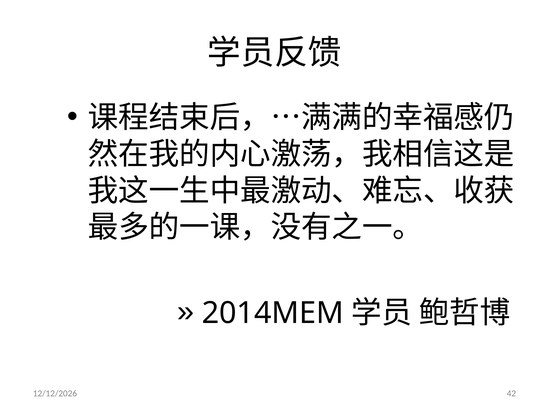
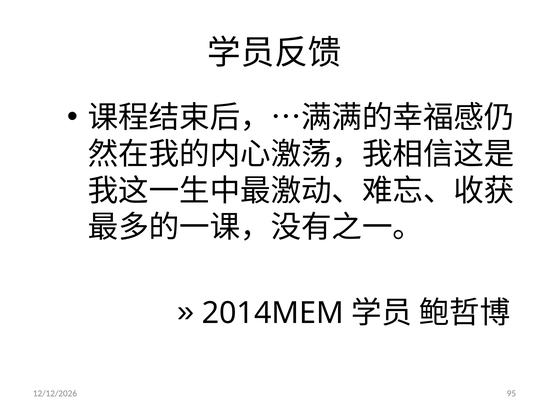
42: 42 -> 95
